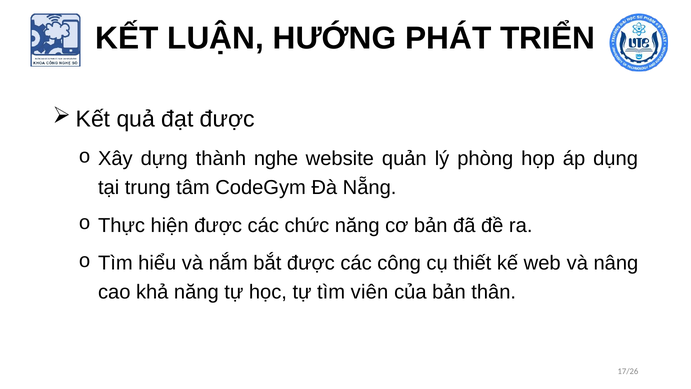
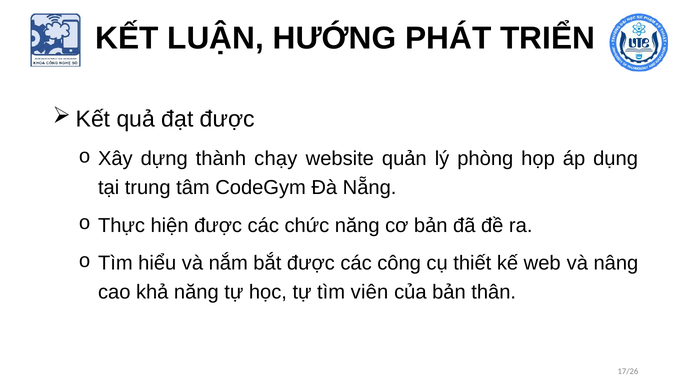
nghe: nghe -> chạy
